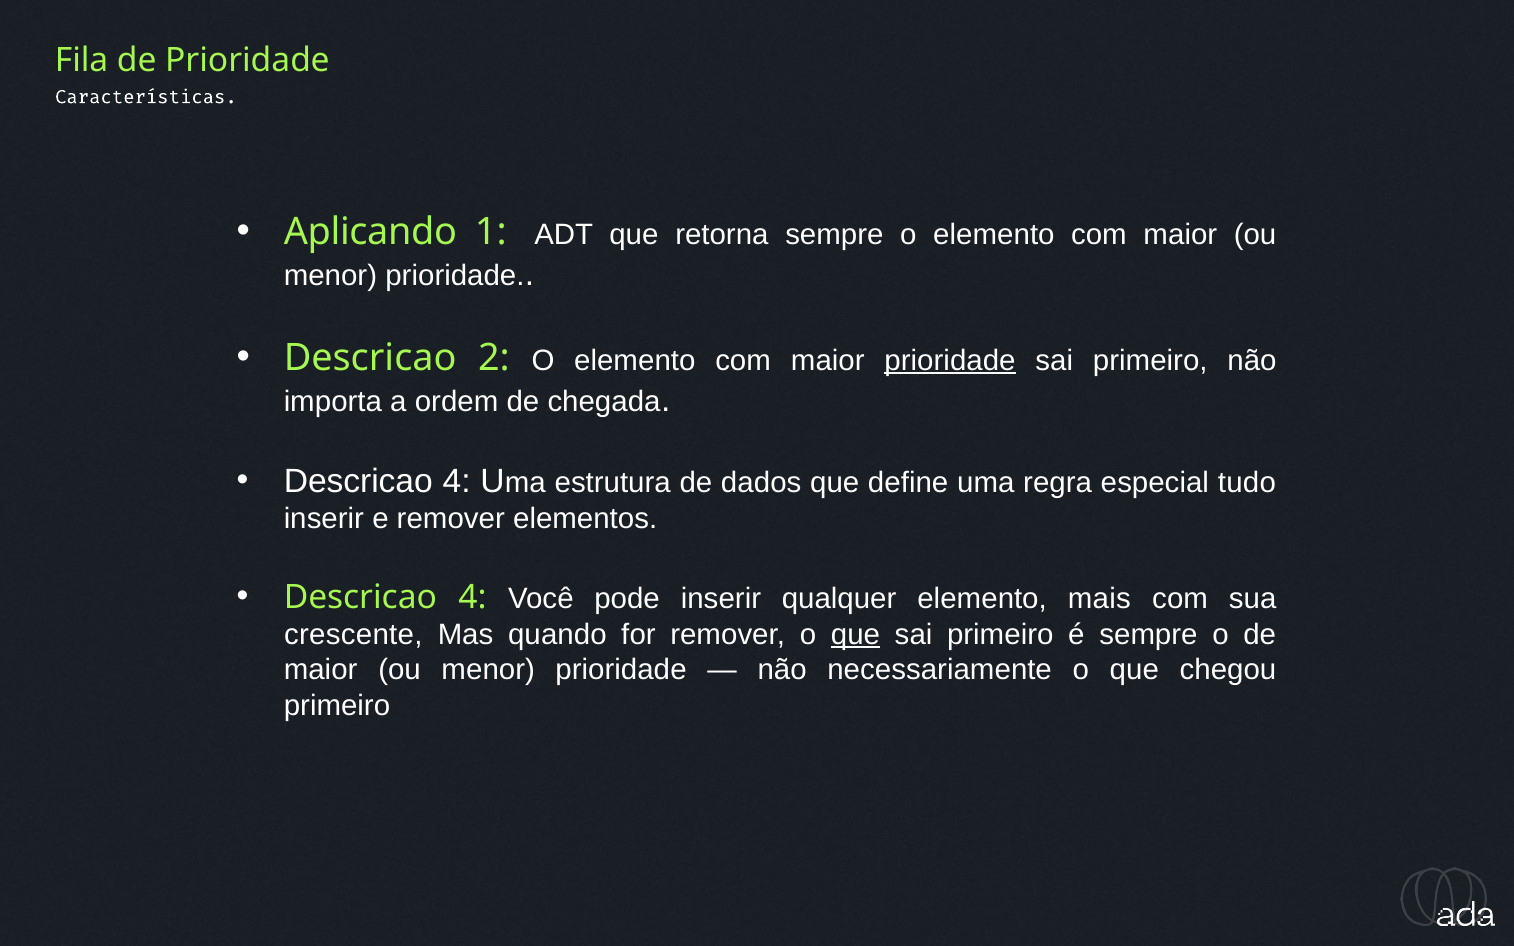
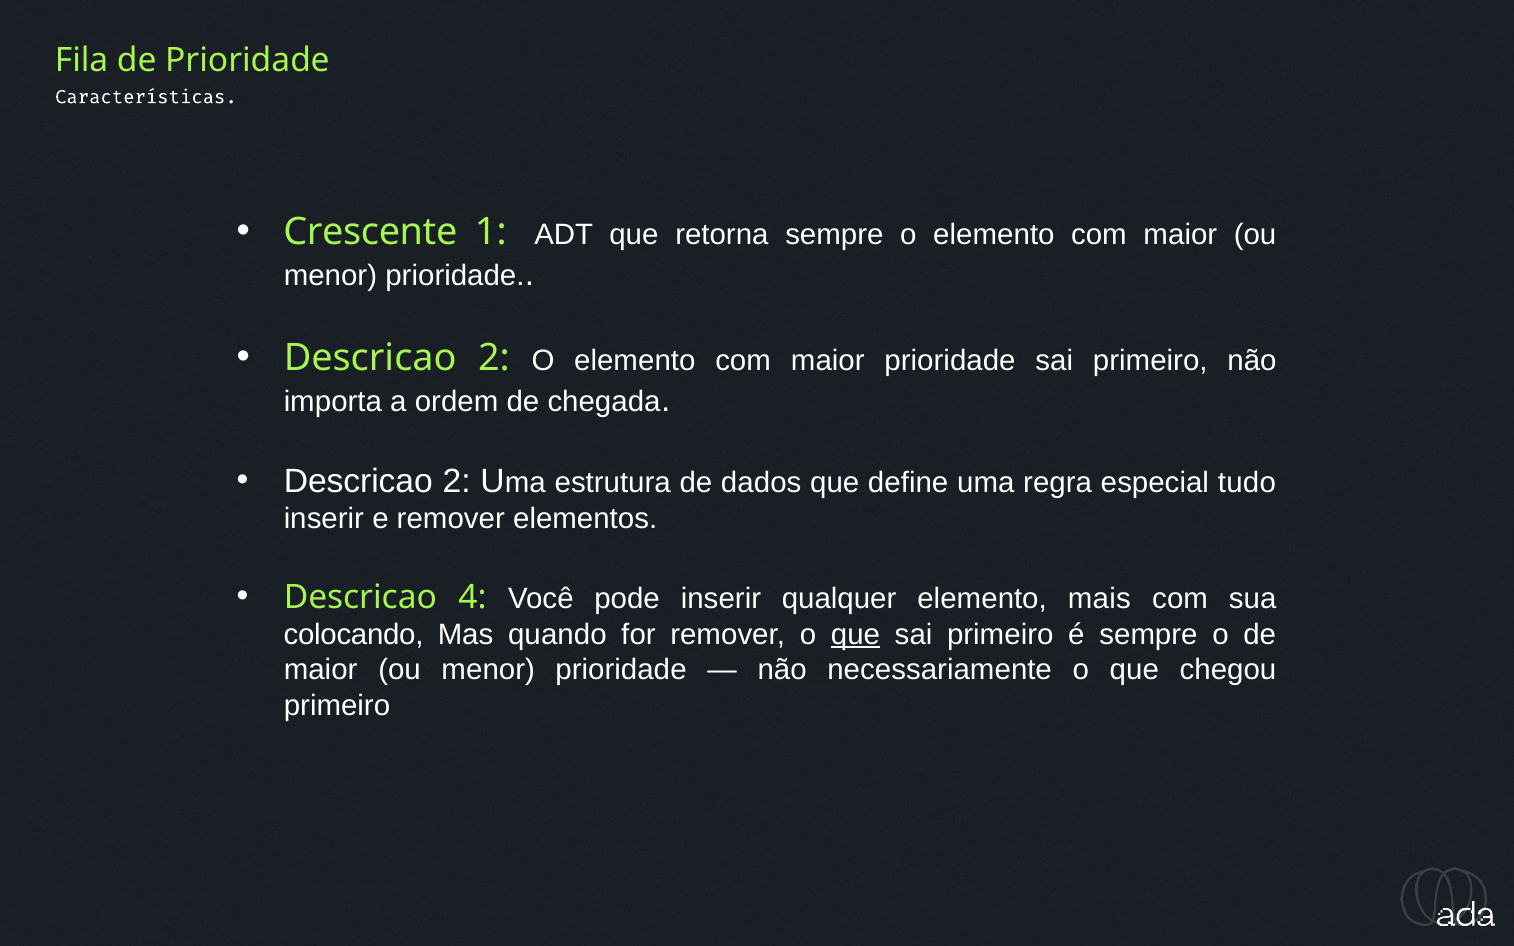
Aplicando: Aplicando -> Crescente
prioridade at (950, 361) underline: present -> none
4 at (457, 481): 4 -> 2
crescente: crescente -> colocando
